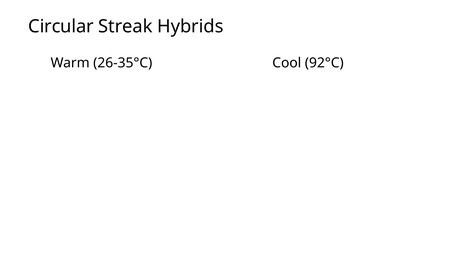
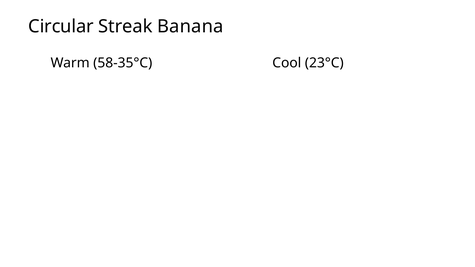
Hybrids: Hybrids -> Banana
26-35°C: 26-35°C -> 58-35°C
92°C: 92°C -> 23°C
